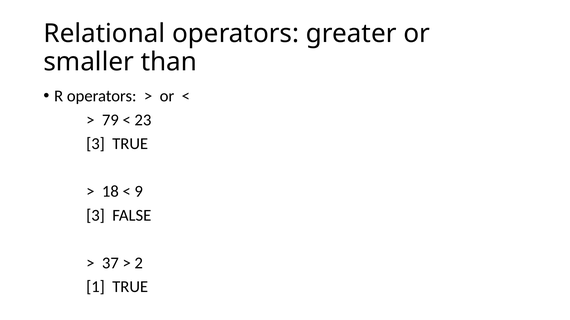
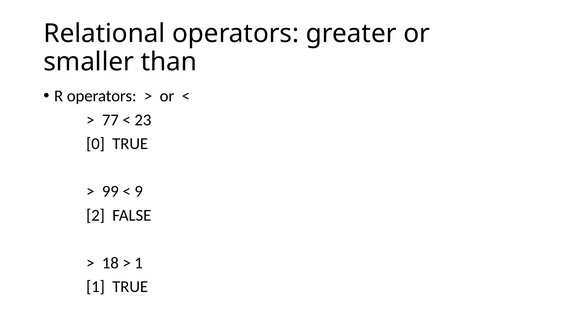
79: 79 -> 77
3 at (95, 144): 3 -> 0
18: 18 -> 99
3 at (95, 216): 3 -> 2
37: 37 -> 18
2 at (139, 263): 2 -> 1
